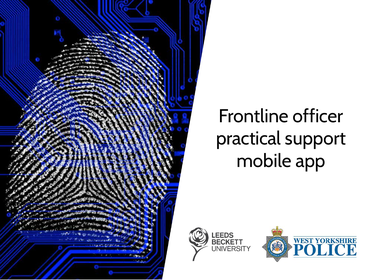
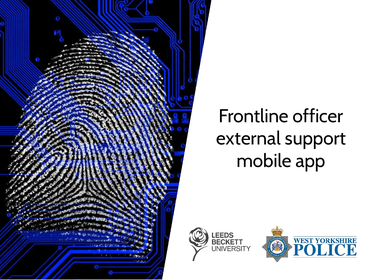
practical: practical -> external
